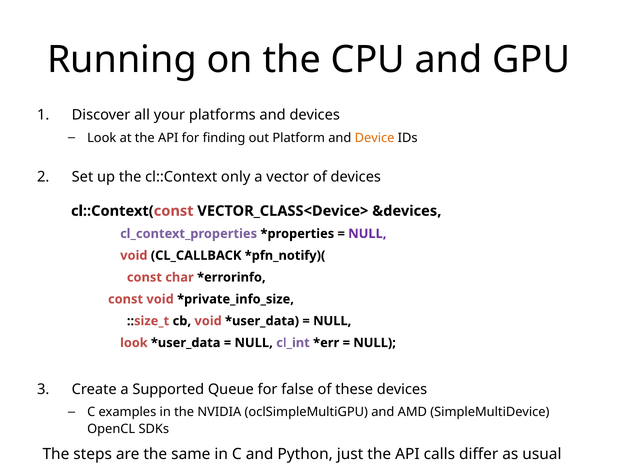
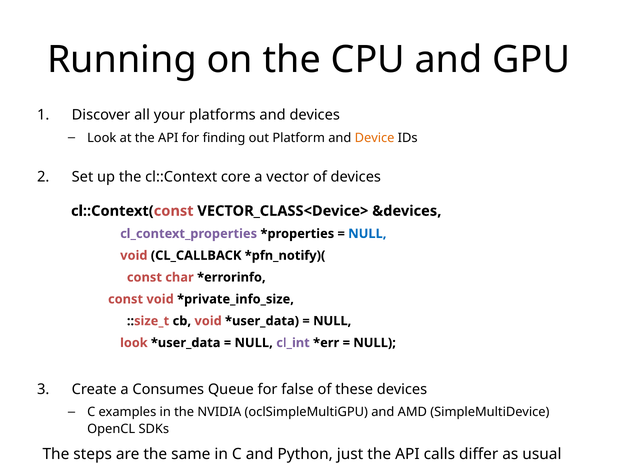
only: only -> core
NULL at (367, 233) colour: purple -> blue
Supported: Supported -> Consumes
